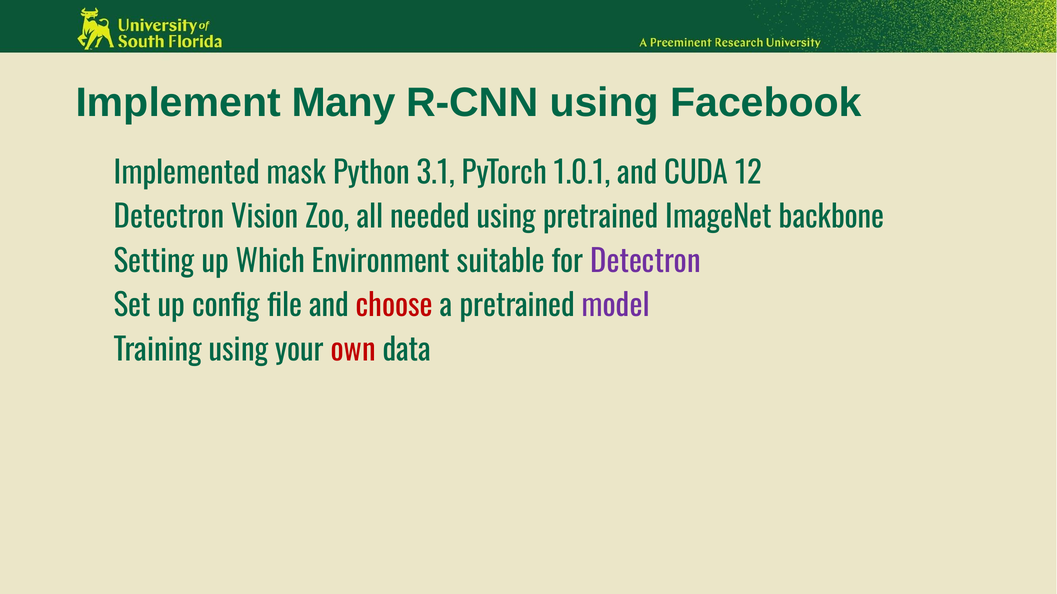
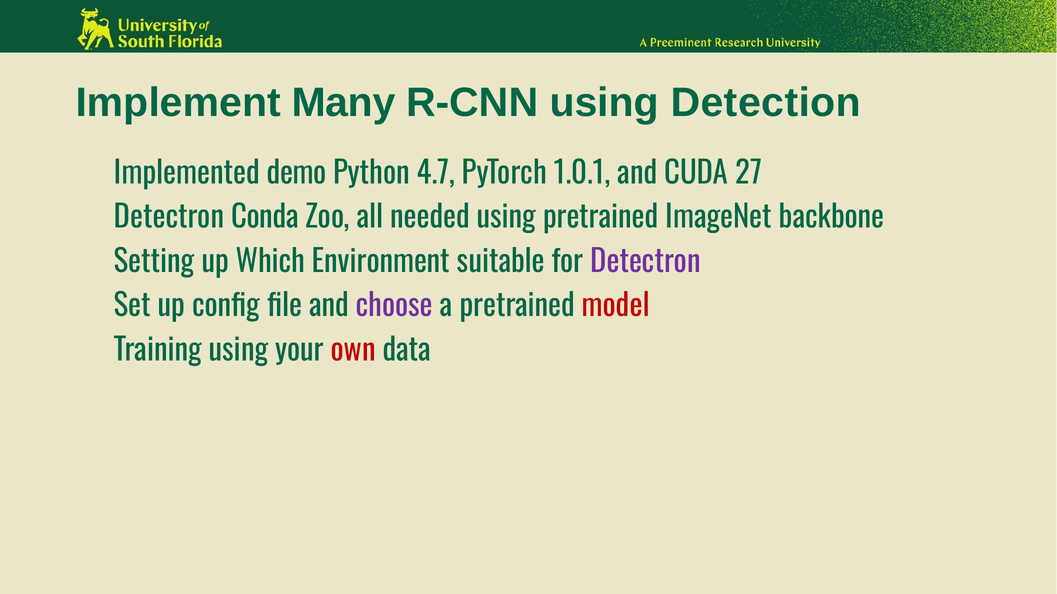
Facebook: Facebook -> Detection
mask: mask -> demo
3.1: 3.1 -> 4.7
12: 12 -> 27
Vision: Vision -> Conda
choose colour: red -> purple
model colour: purple -> red
